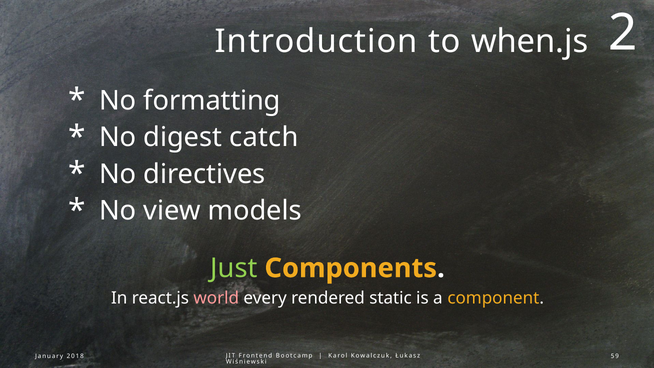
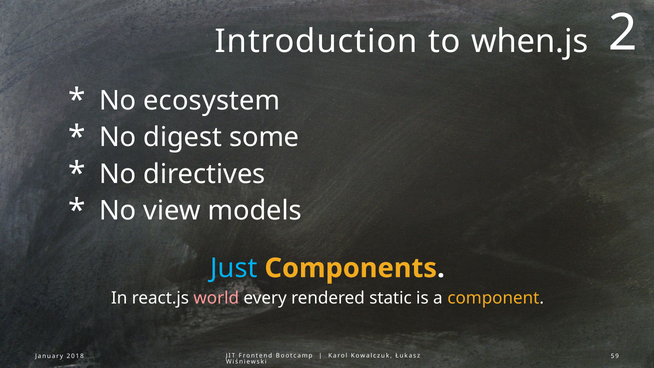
formatting: formatting -> ecosystem
catch: catch -> some
Just colour: light green -> light blue
